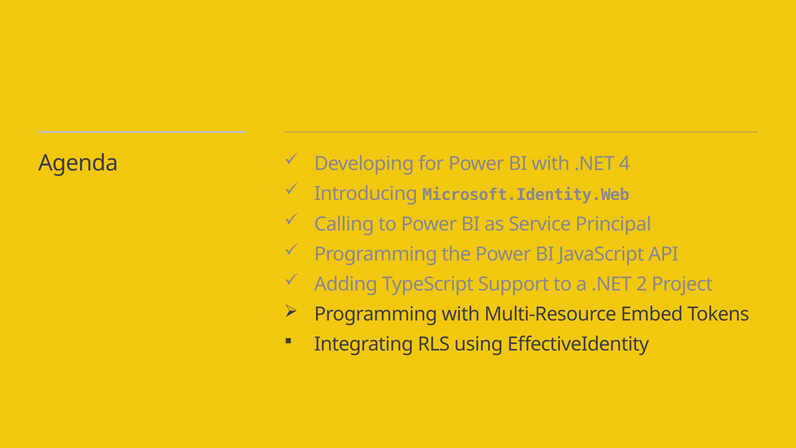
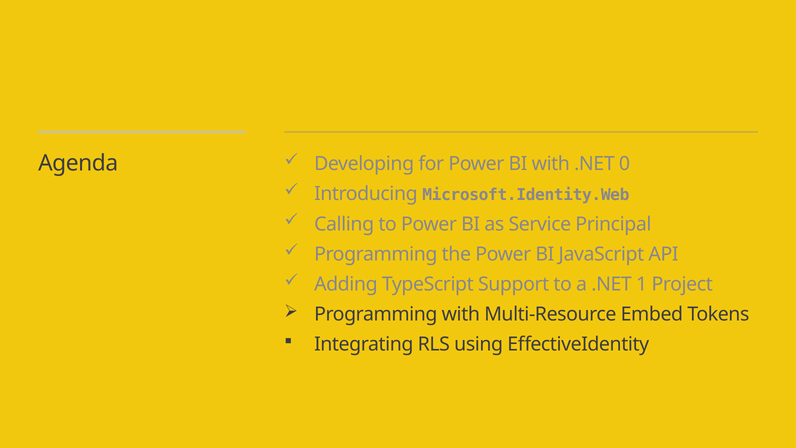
4: 4 -> 0
2: 2 -> 1
